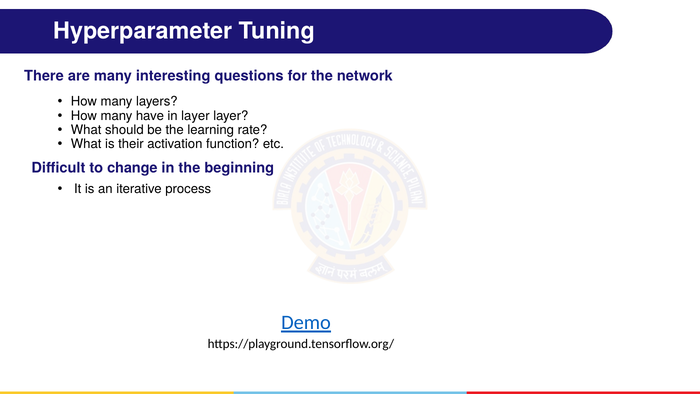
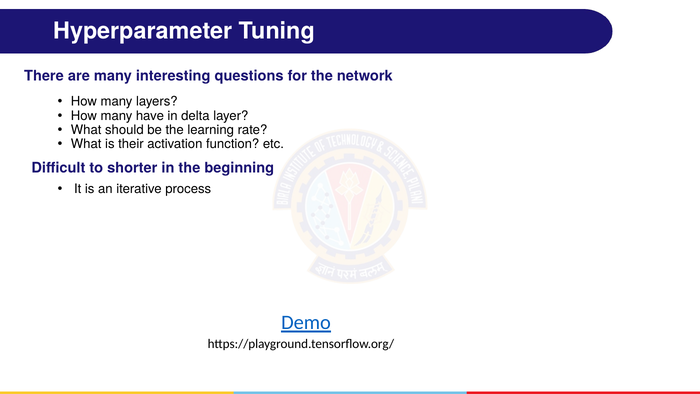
in layer: layer -> delta
change: change -> shorter
